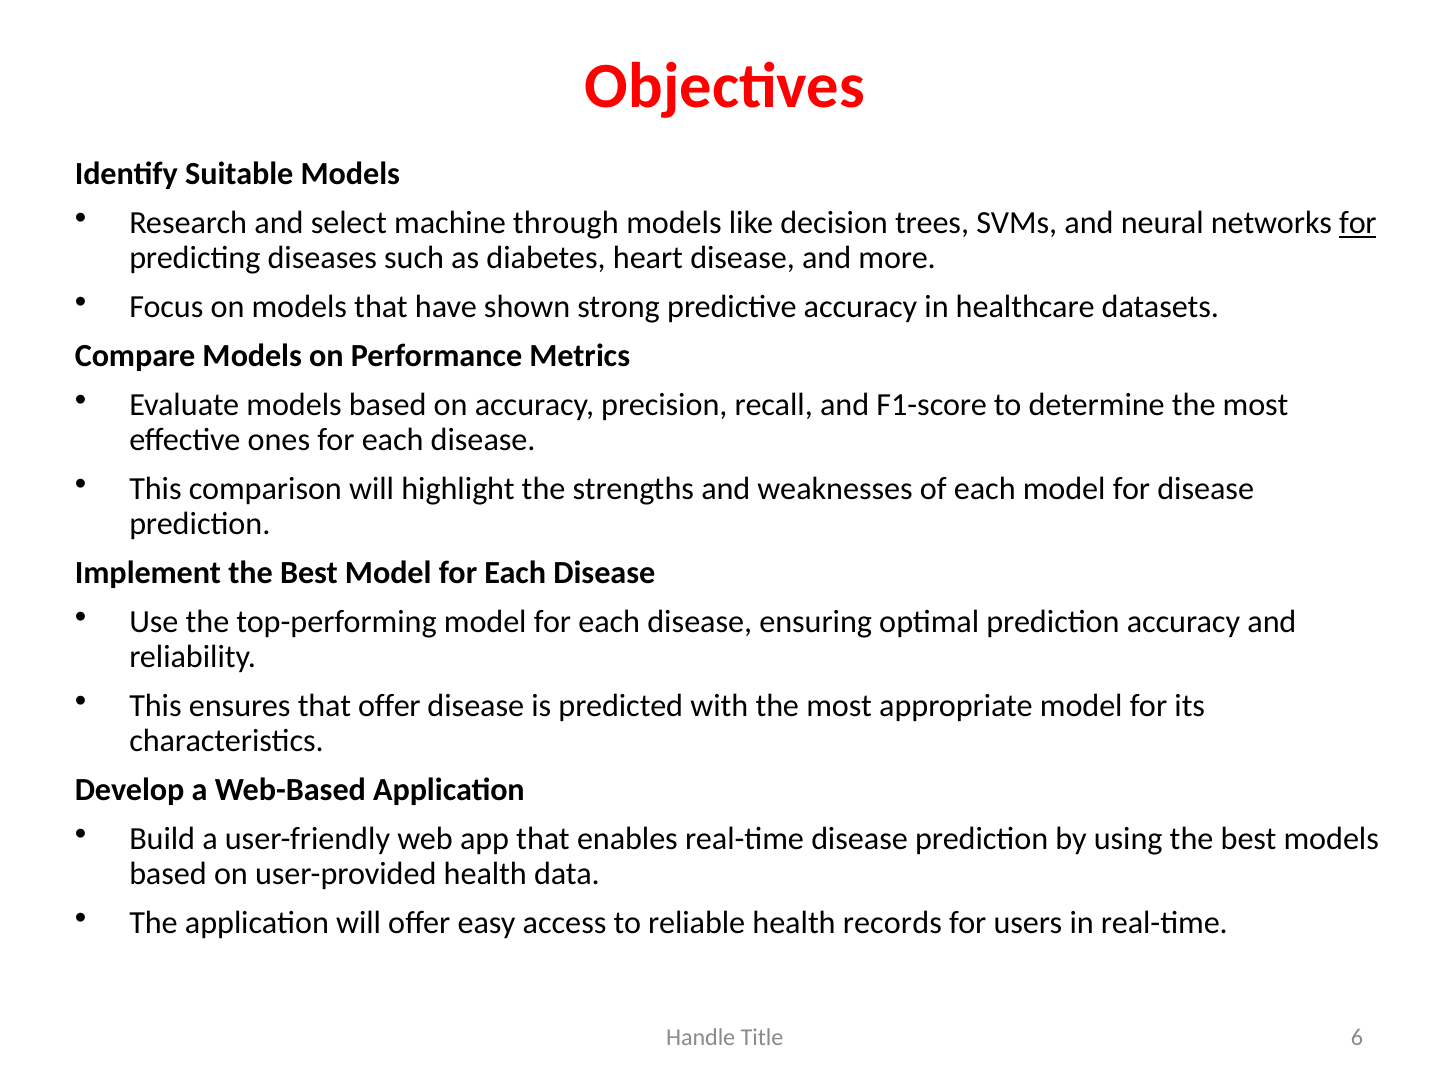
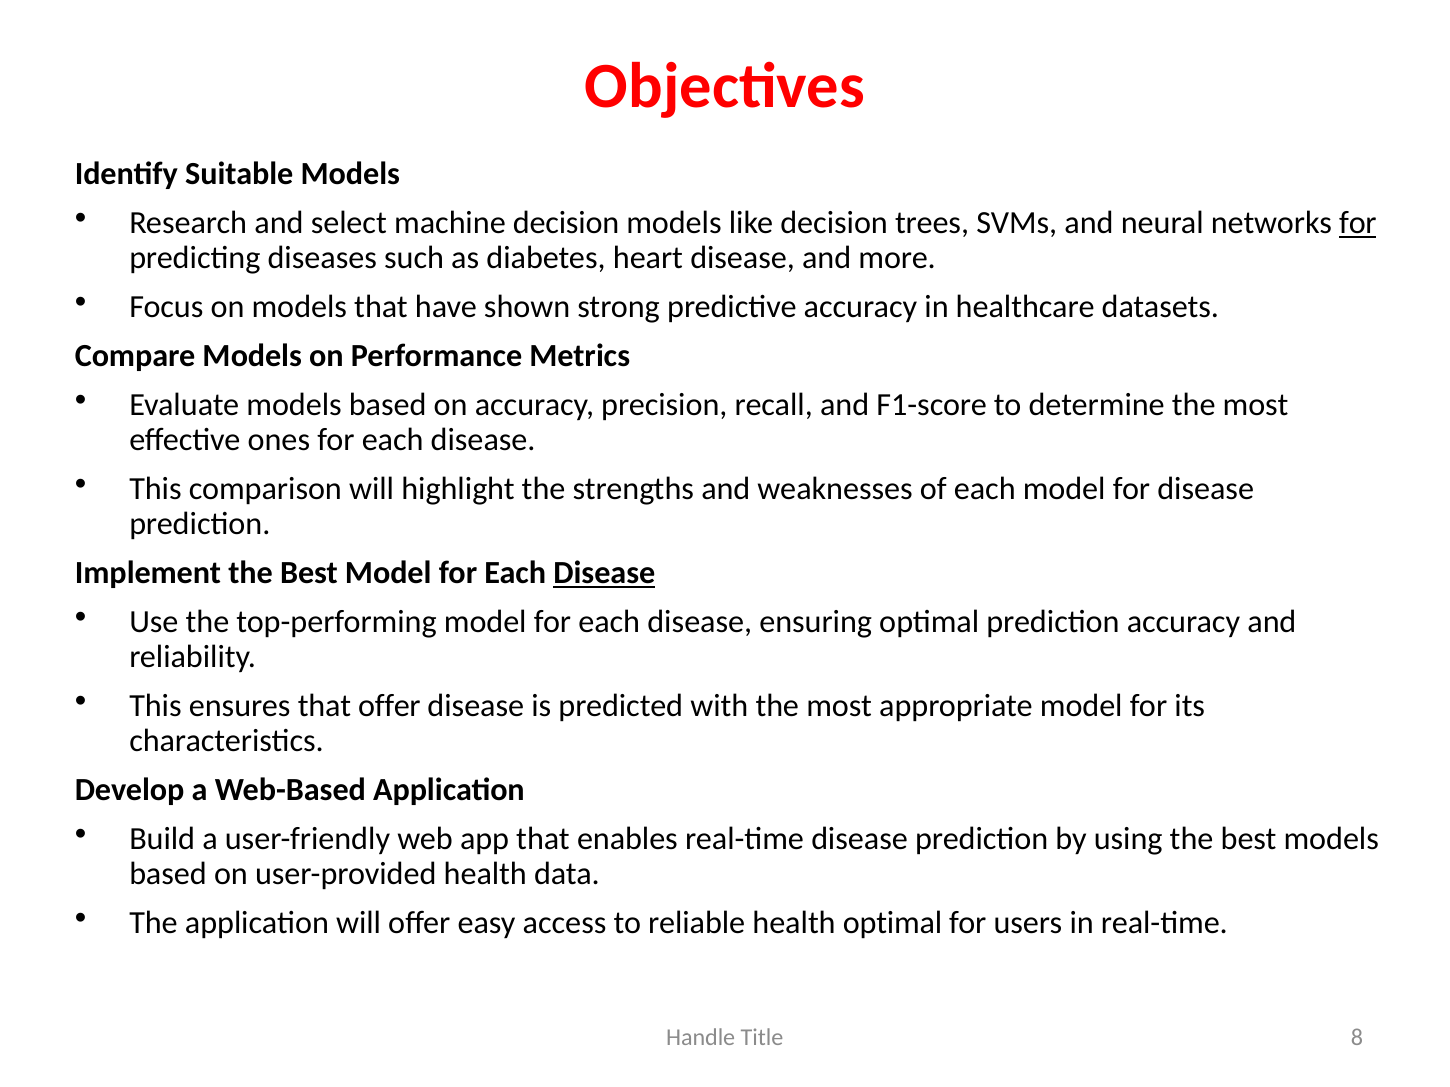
machine through: through -> decision
Disease at (604, 573) underline: none -> present
health records: records -> optimal
6: 6 -> 8
